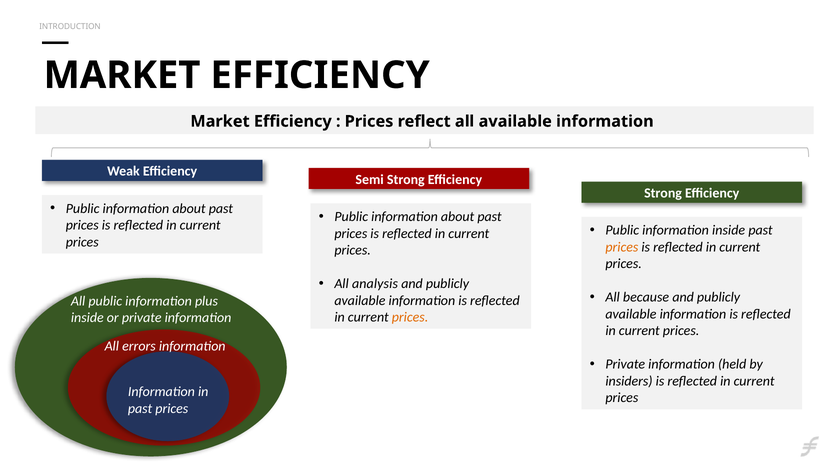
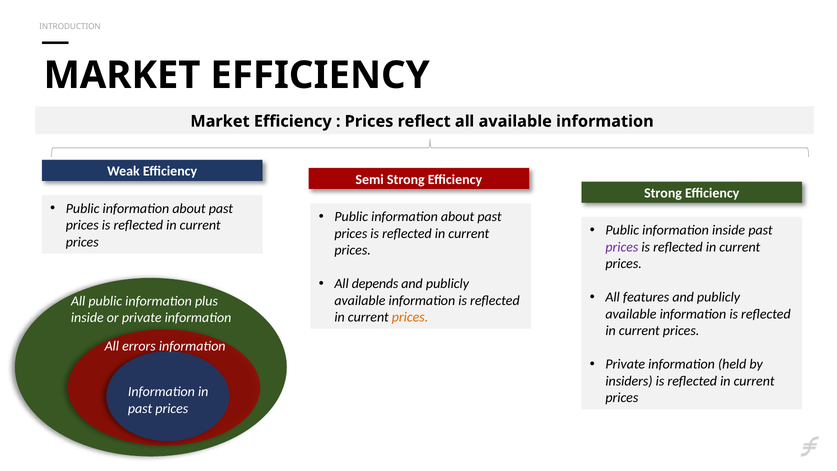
prices at (622, 247) colour: orange -> purple
analysis: analysis -> depends
because: because -> features
